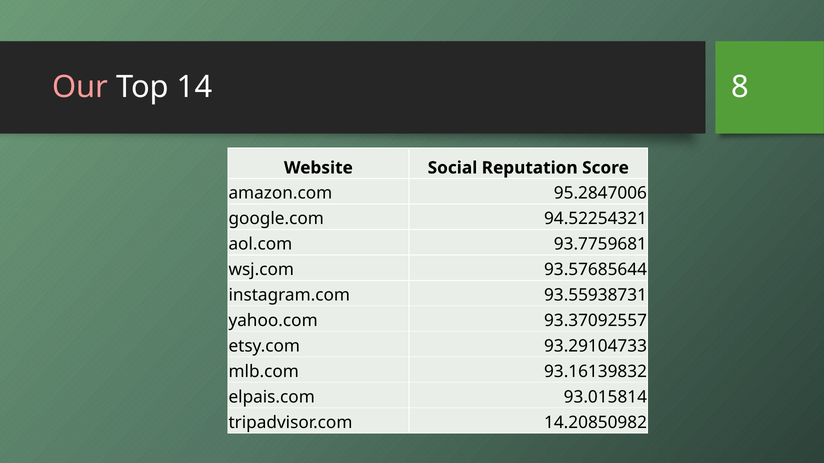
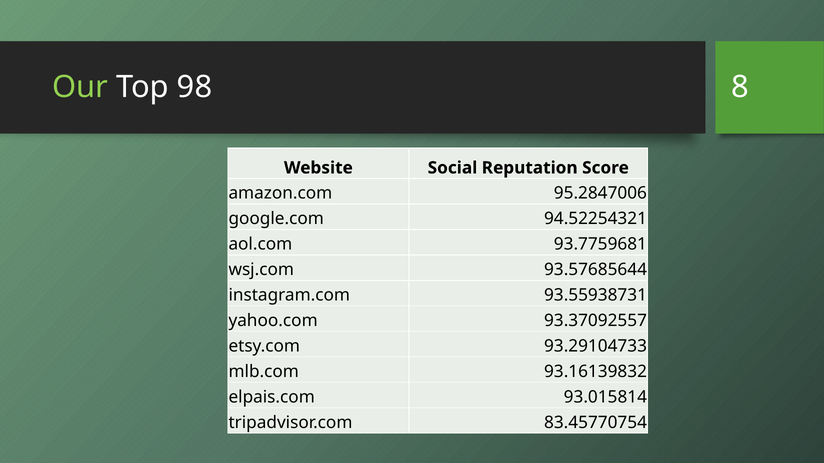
Our colour: pink -> light green
14: 14 -> 98
14.20850982: 14.20850982 -> 83.45770754
